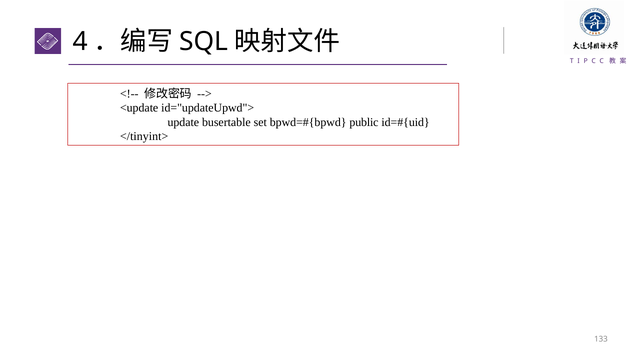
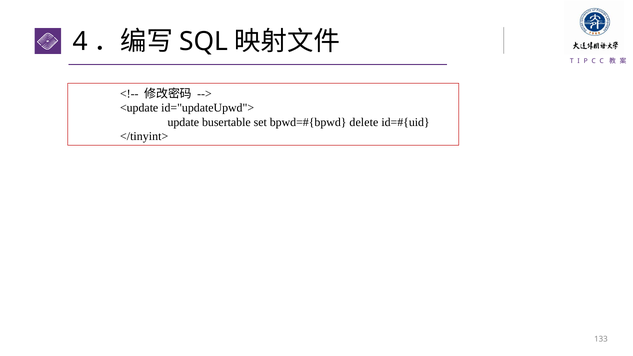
public: public -> delete
